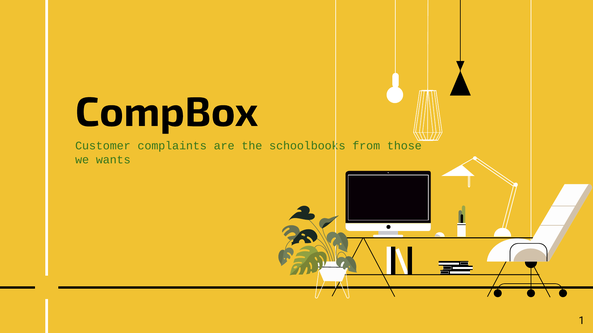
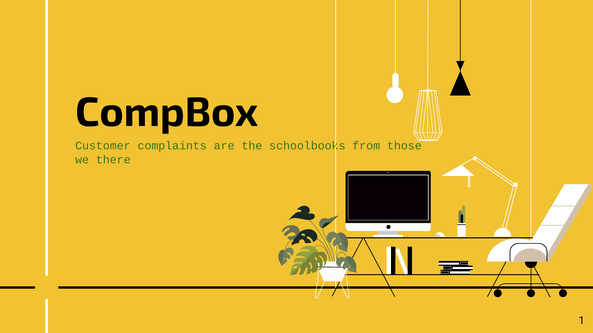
wants: wants -> there
